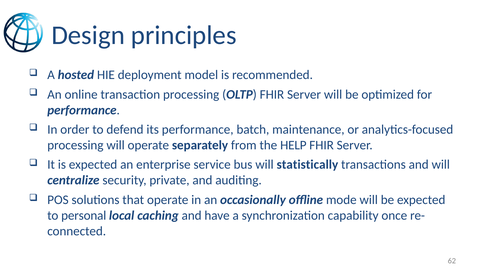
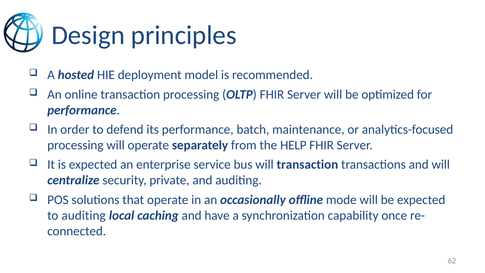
will statistically: statistically -> transaction
to personal: personal -> auditing
